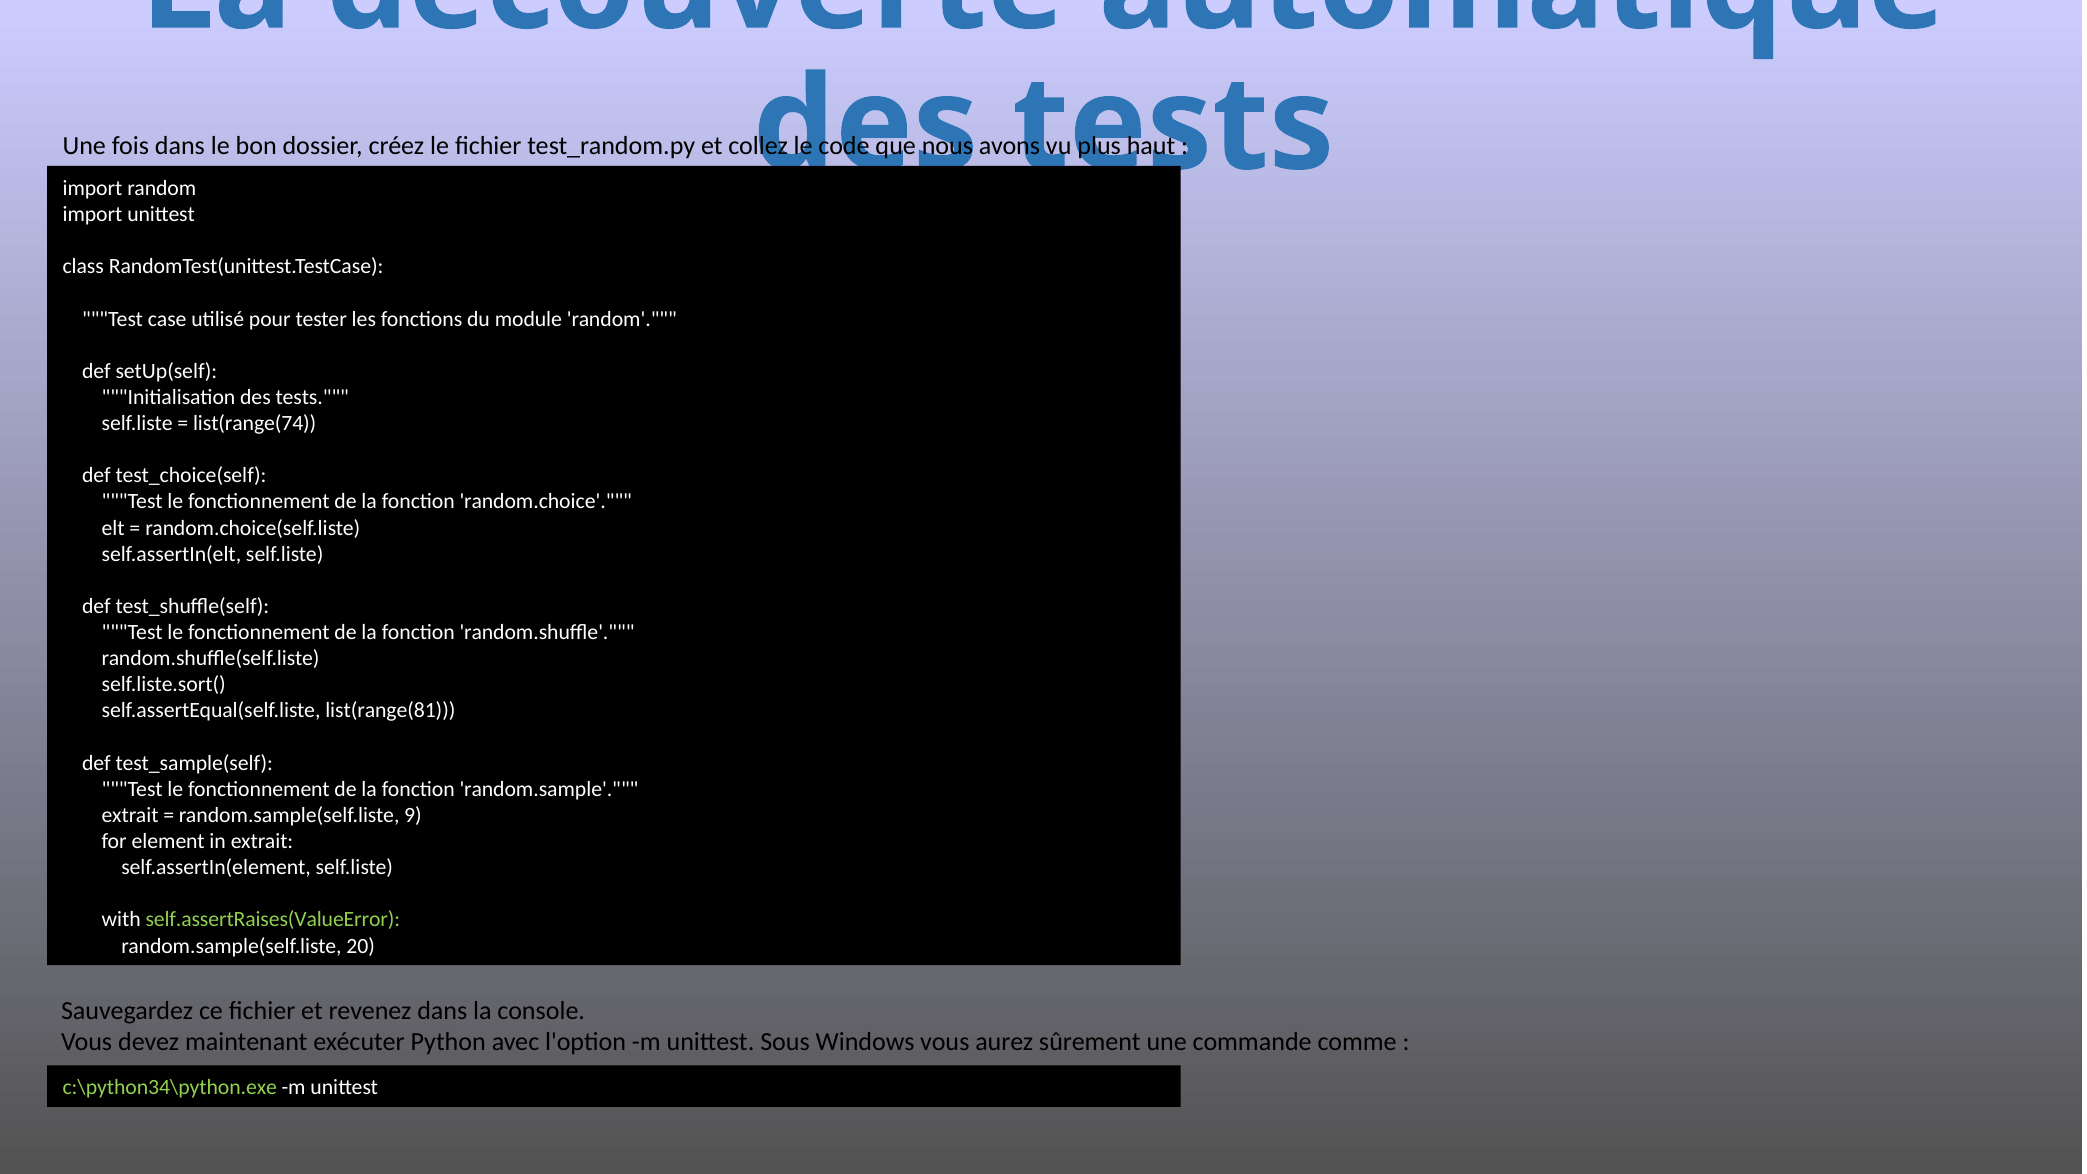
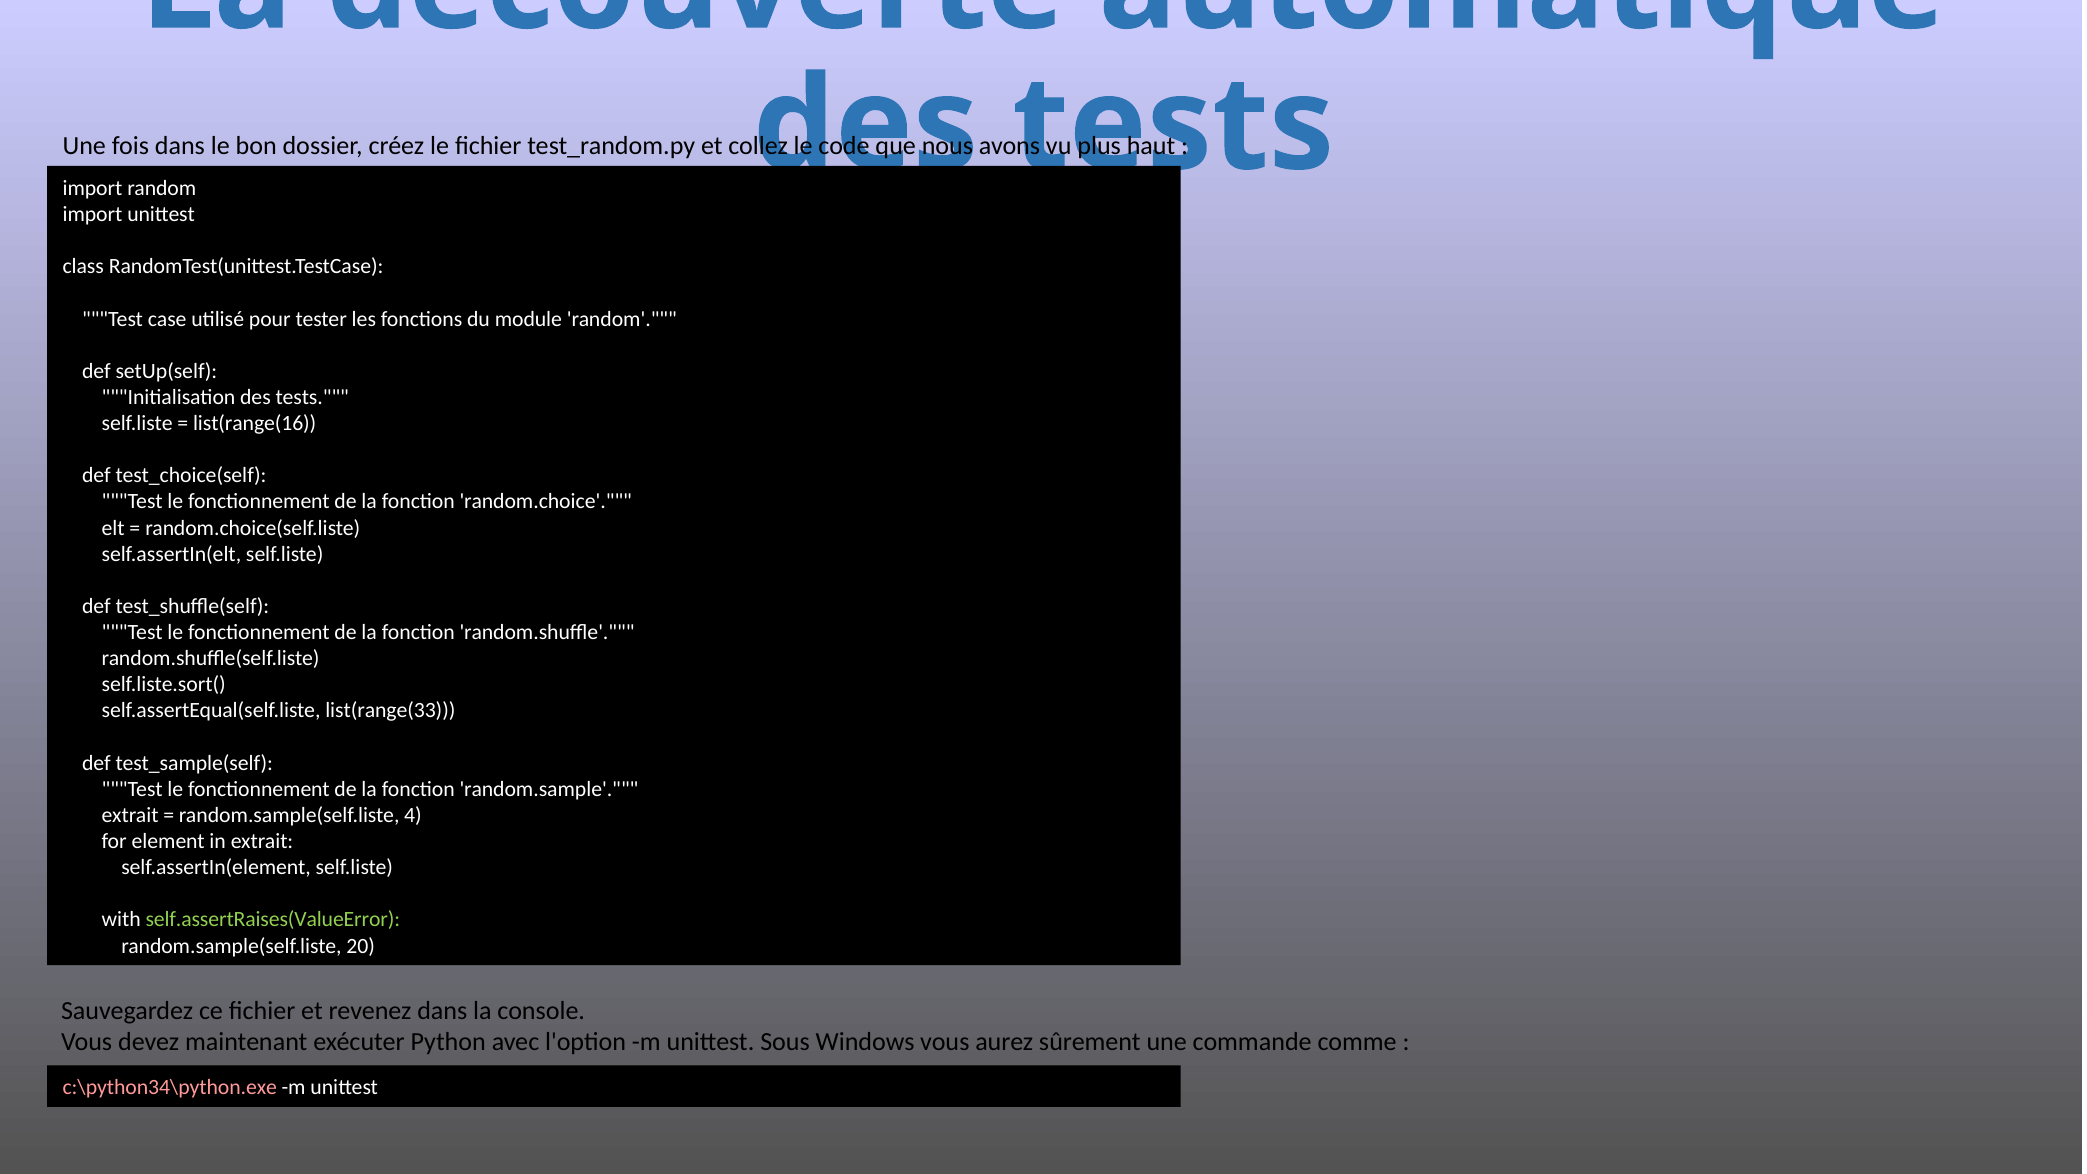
list(range(74: list(range(74 -> list(range(16
list(range(81: list(range(81 -> list(range(33
9: 9 -> 4
c:\python34\python.exe colour: light green -> pink
